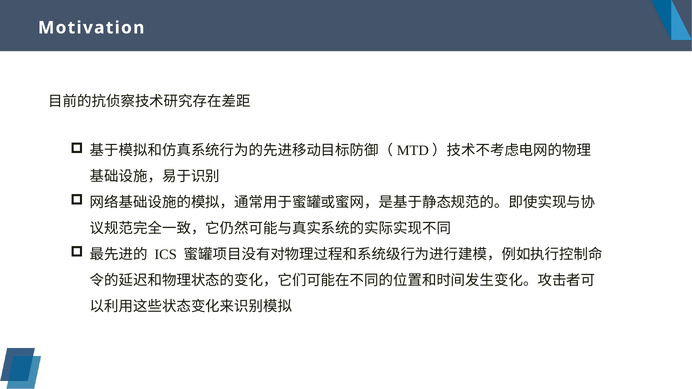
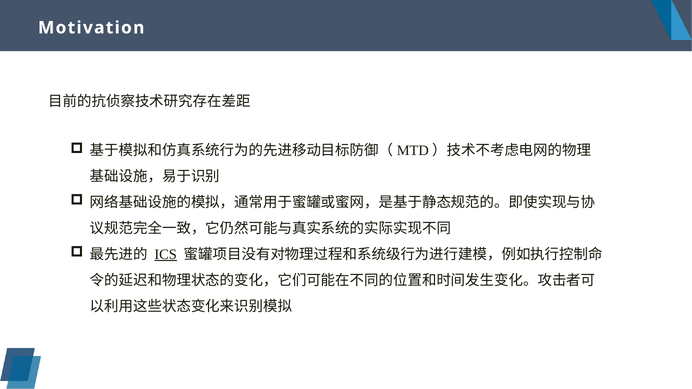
ICS underline: none -> present
